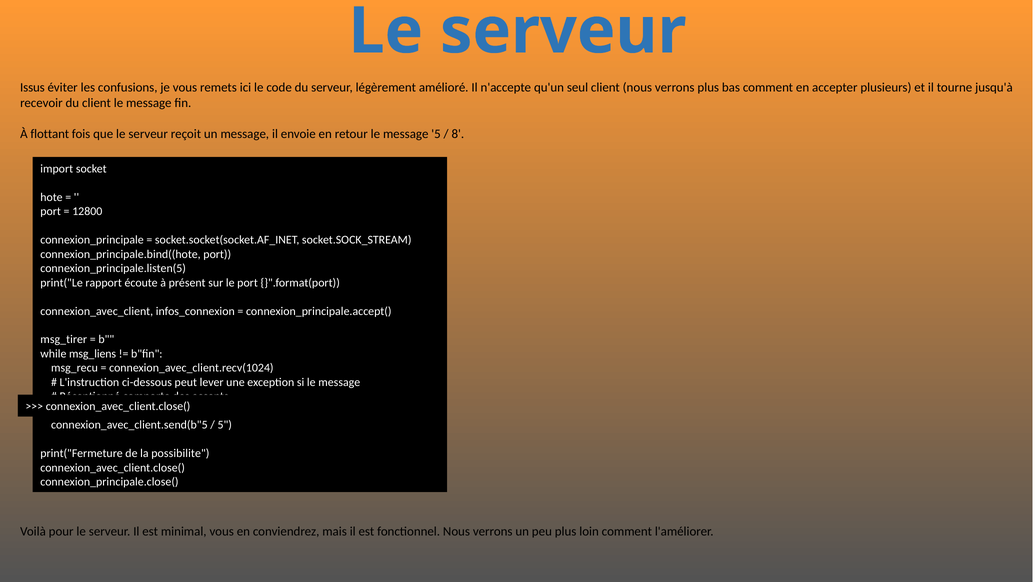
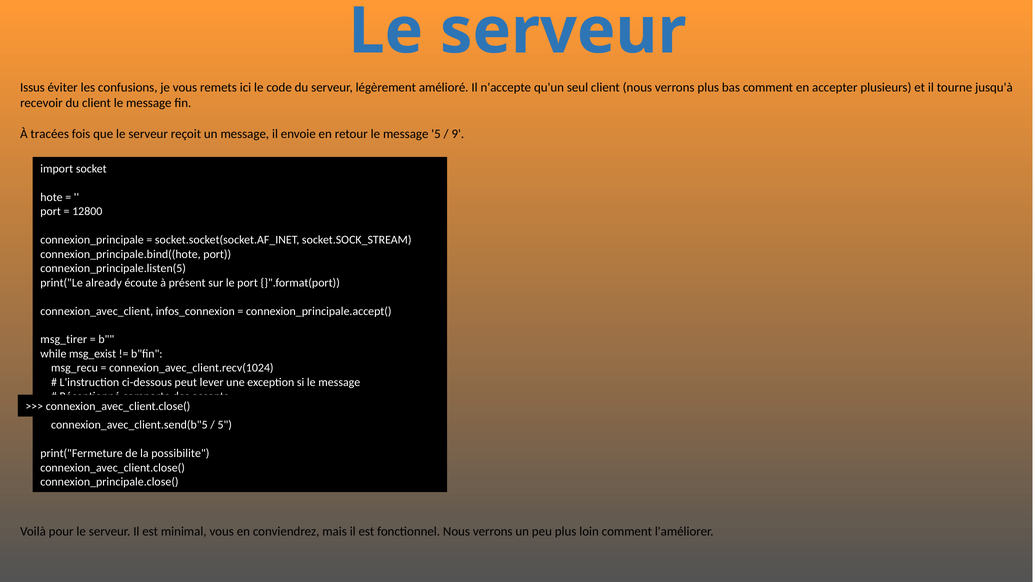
flottant: flottant -> tracées
8: 8 -> 9
rapport: rapport -> already
msg_liens: msg_liens -> msg_exist
